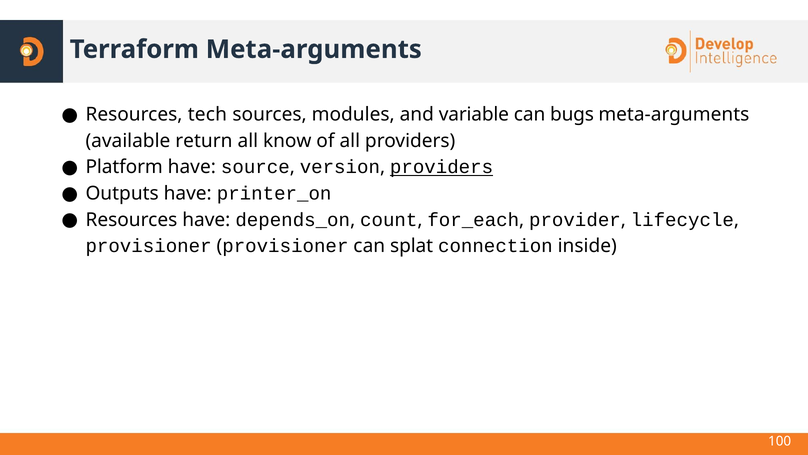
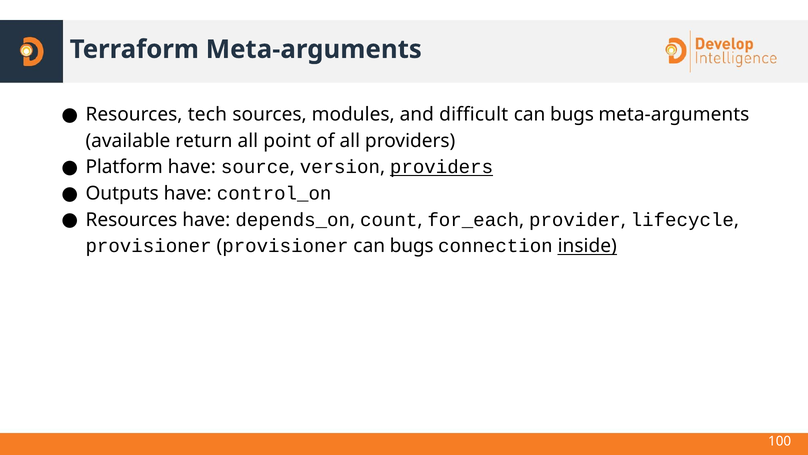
variable: variable -> difficult
know: know -> point
printer_on: printer_on -> control_on
provisioner can splat: splat -> bugs
inside underline: none -> present
